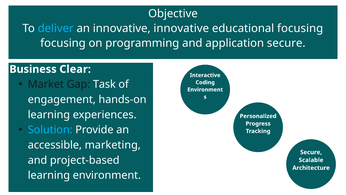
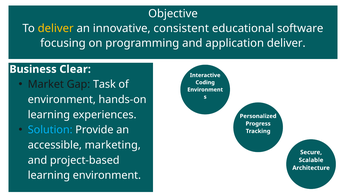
deliver at (56, 28) colour: light blue -> yellow
innovative innovative: innovative -> consistent
educational focusing: focusing -> software
application secure: secure -> deliver
engagement at (62, 99): engagement -> environment
